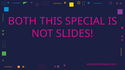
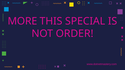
BOTH: BOTH -> MORE
SLIDES: SLIDES -> ORDER
